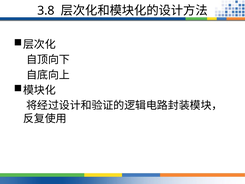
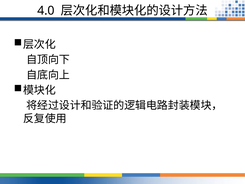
3.8: 3.8 -> 4.0
